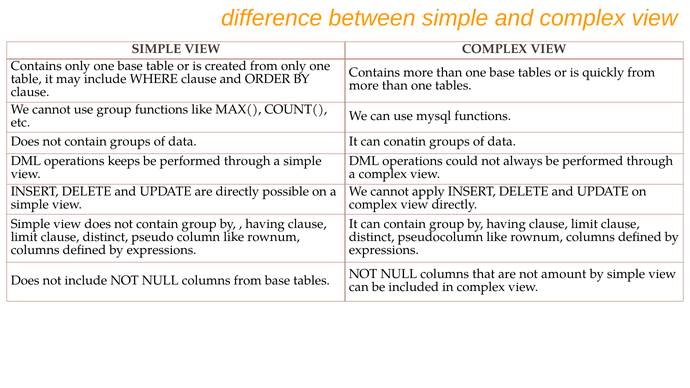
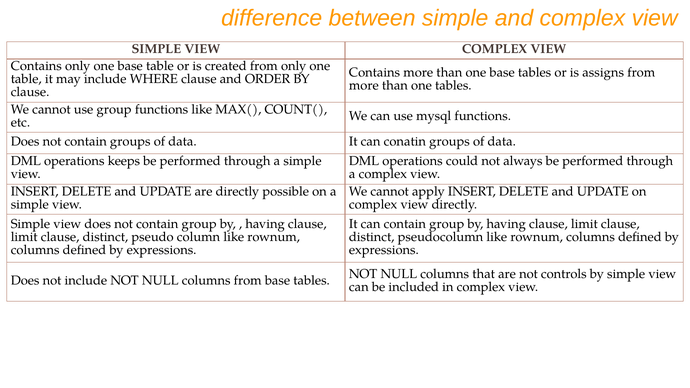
quickly: quickly -> assigns
amount: amount -> controls
